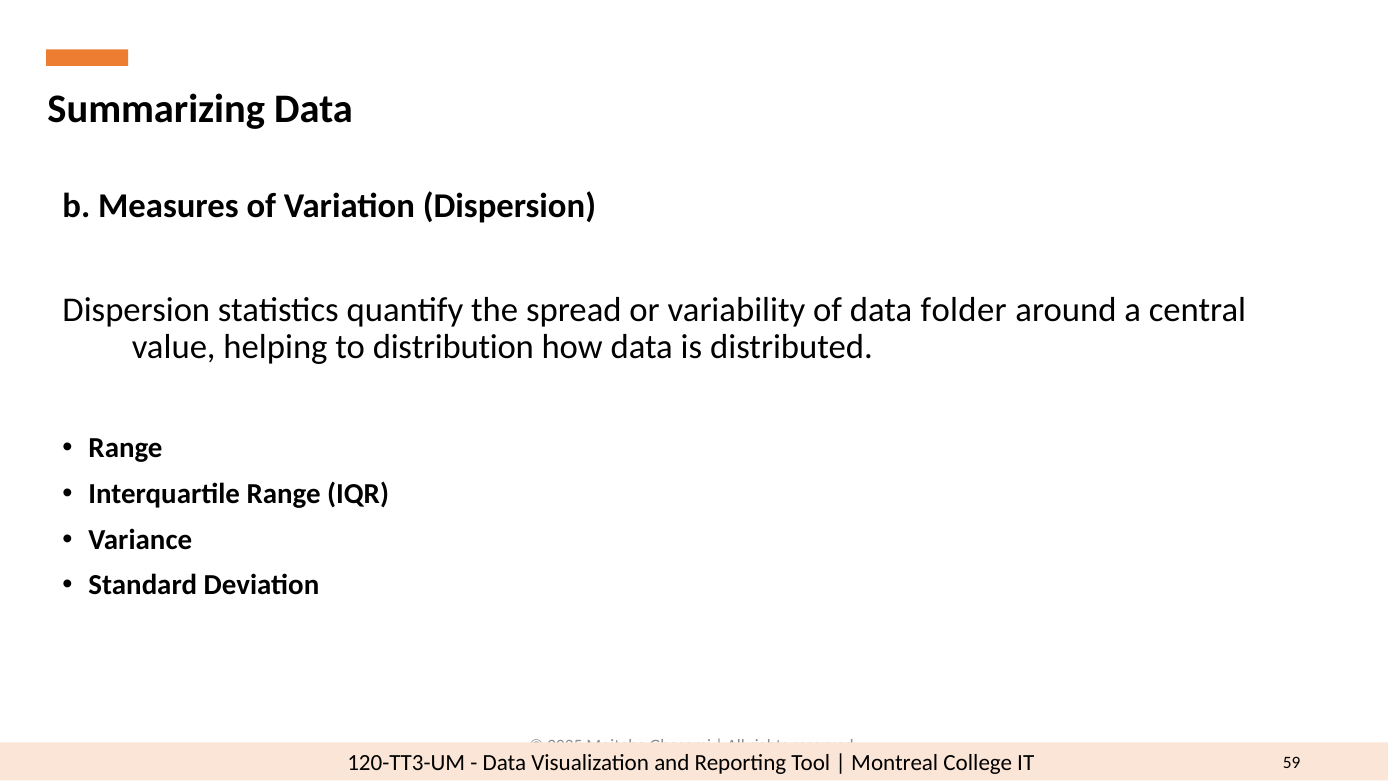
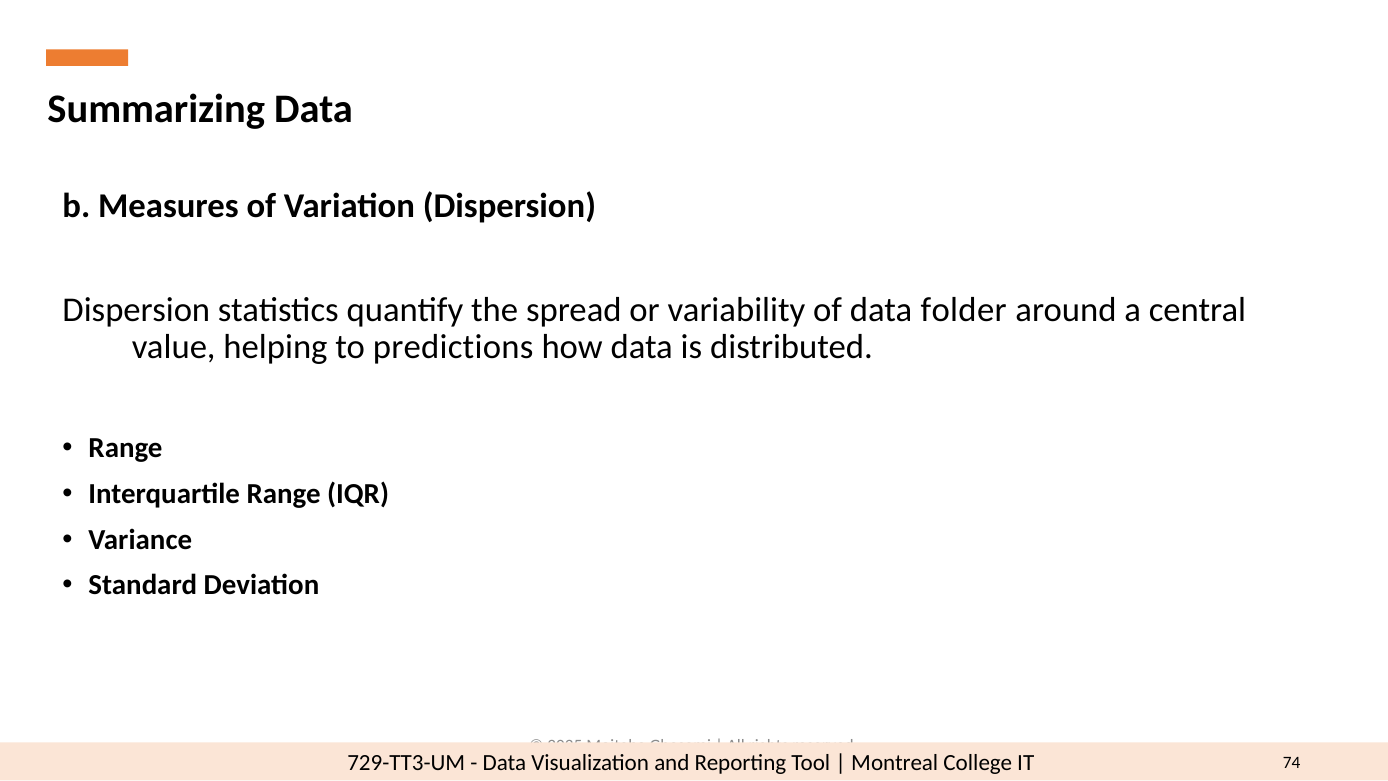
distribution: distribution -> predictions
120-TT3-UM: 120-TT3-UM -> 729-TT3-UM
59: 59 -> 74
